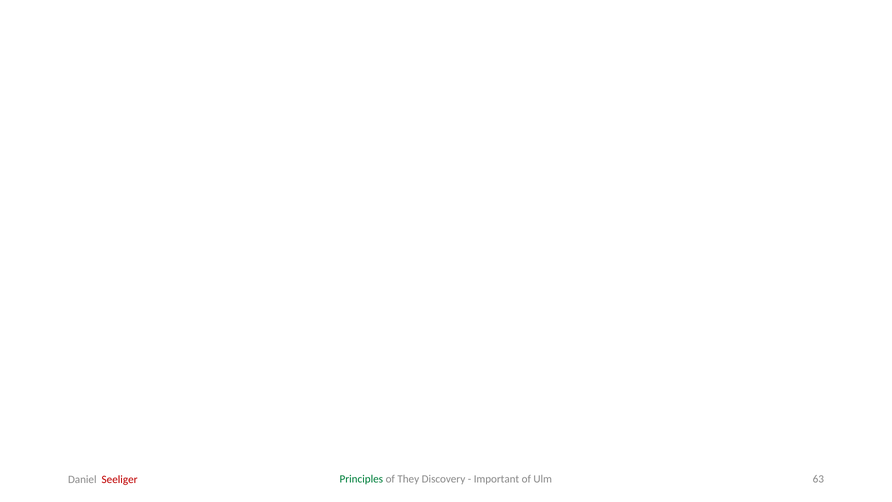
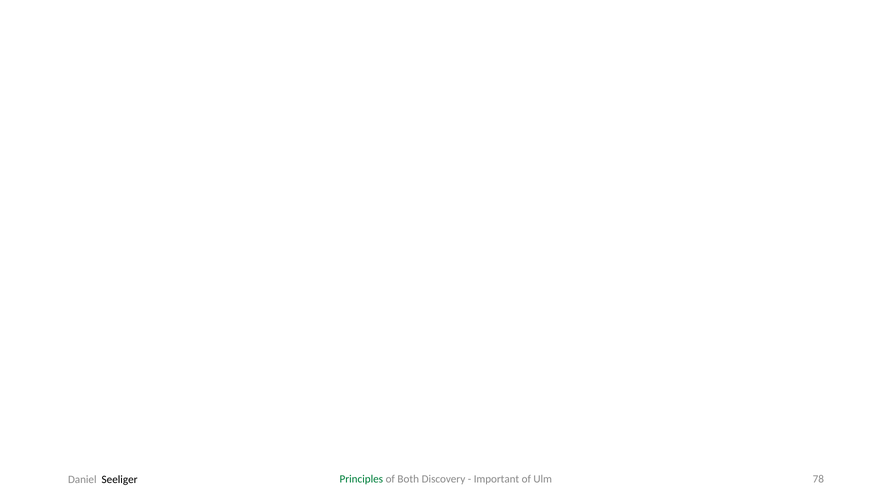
They: They -> Both
63: 63 -> 78
Seeliger colour: red -> black
